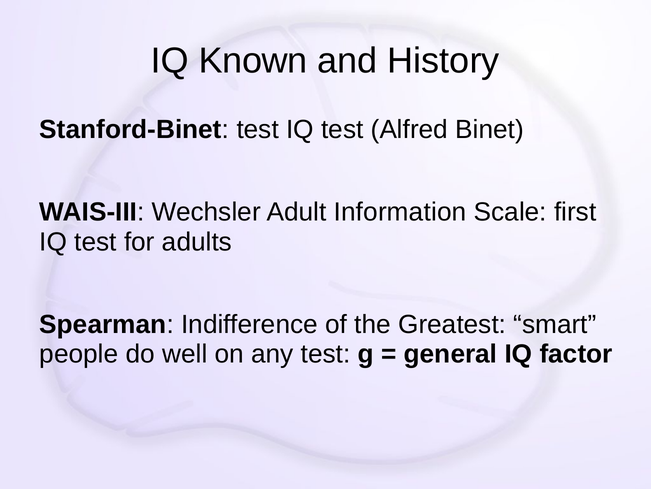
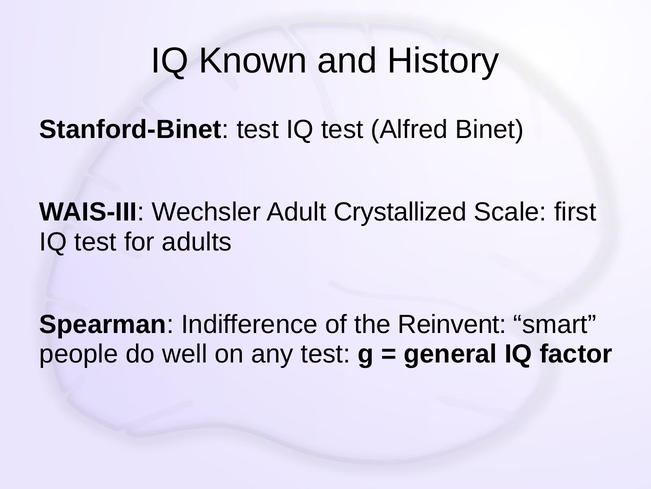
Information: Information -> Crystallized
Greatest: Greatest -> Reinvent
